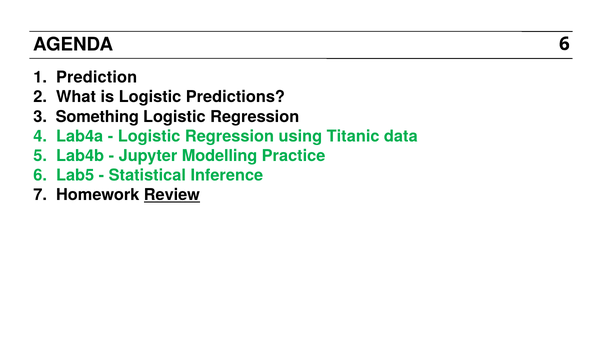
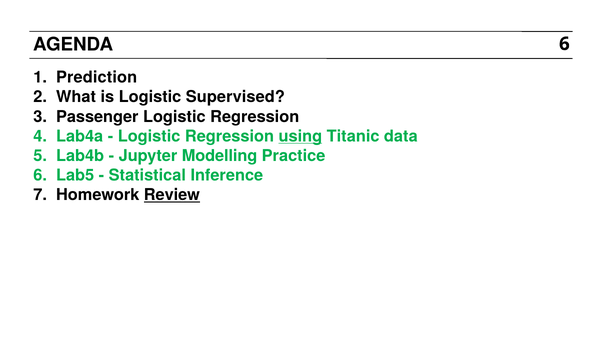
Predictions: Predictions -> Supervised
Something: Something -> Passenger
using underline: none -> present
